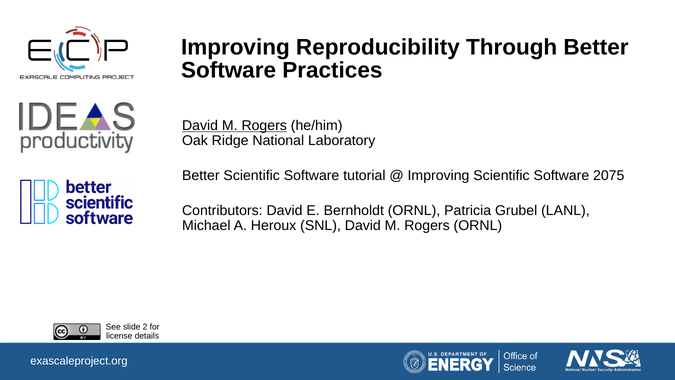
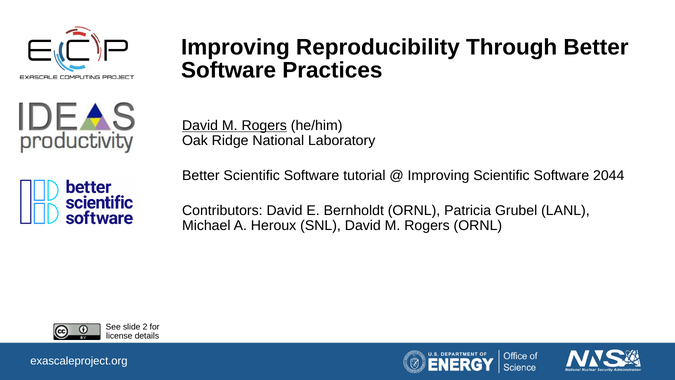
2075: 2075 -> 2044
